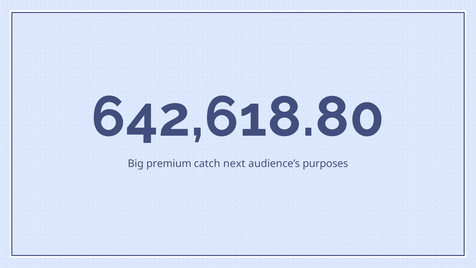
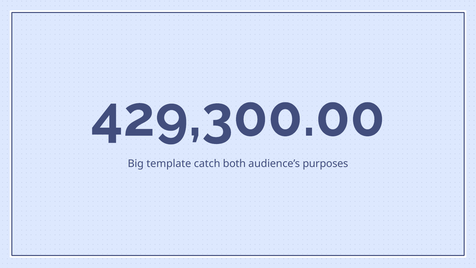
642,618.80: 642,618.80 -> 429,300.00
premium: premium -> template
next: next -> both
